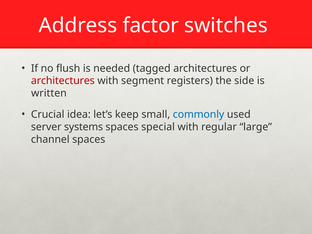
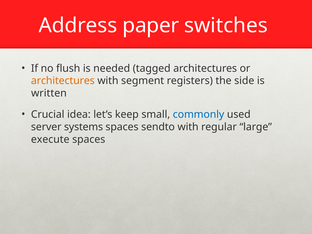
factor: factor -> paper
architectures at (63, 81) colour: red -> orange
special: special -> sendto
channel: channel -> execute
